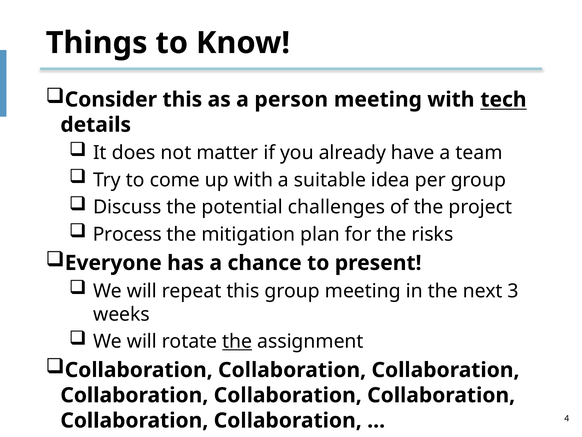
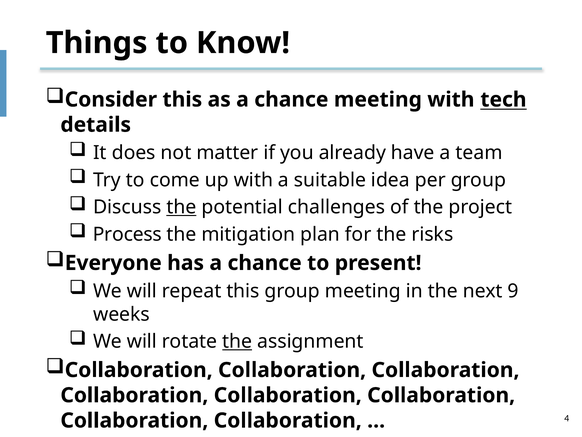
as a person: person -> chance
the at (181, 207) underline: none -> present
3: 3 -> 9
